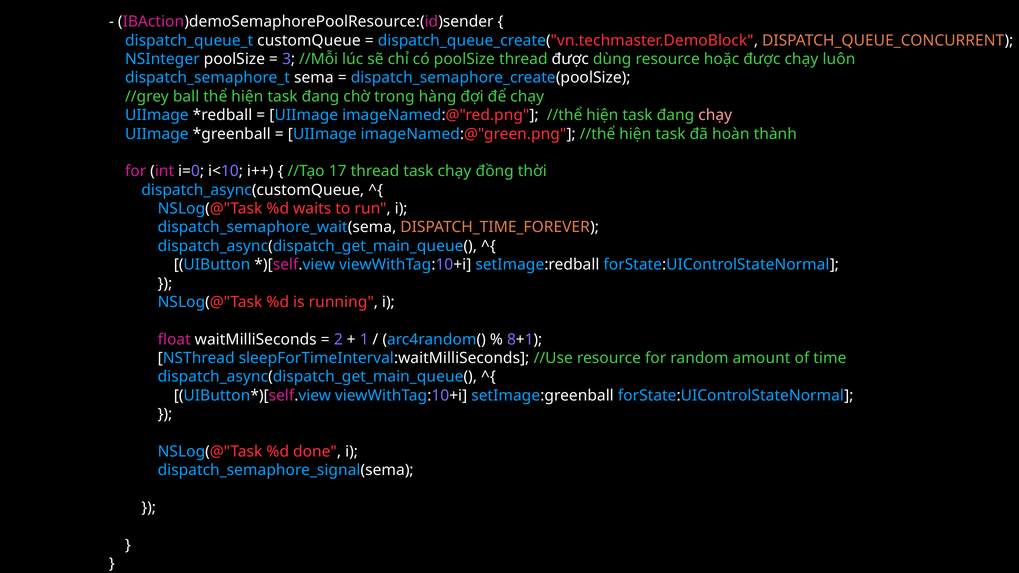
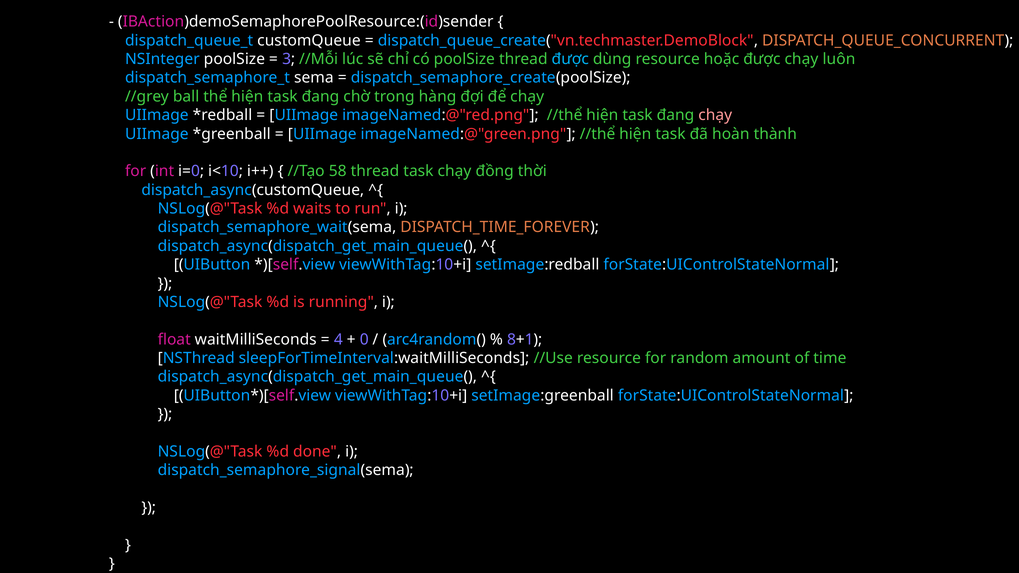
được at (570, 59) colour: white -> light blue
17: 17 -> 58
2: 2 -> 4
1: 1 -> 0
